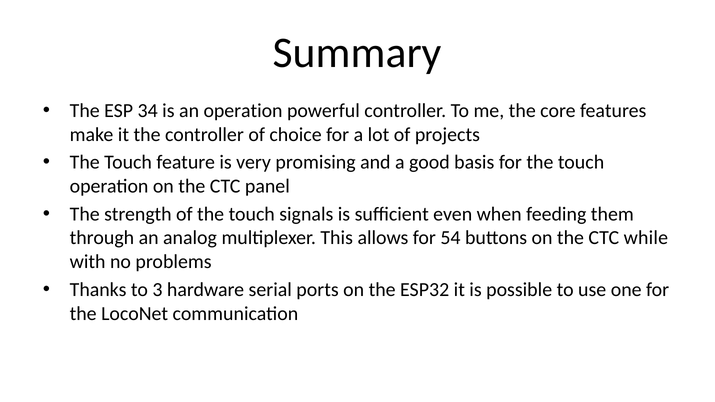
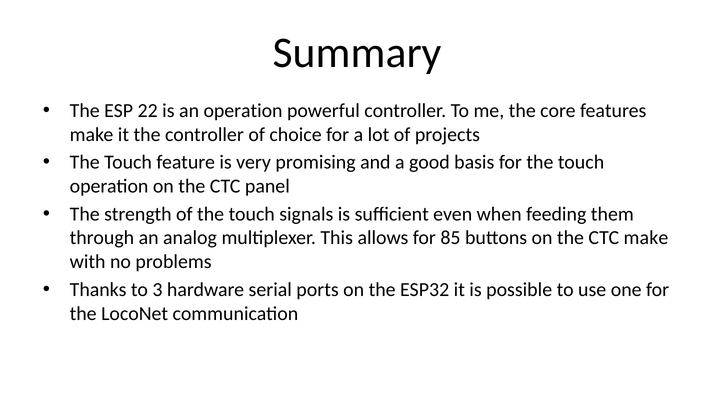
34: 34 -> 22
54: 54 -> 85
CTC while: while -> make
